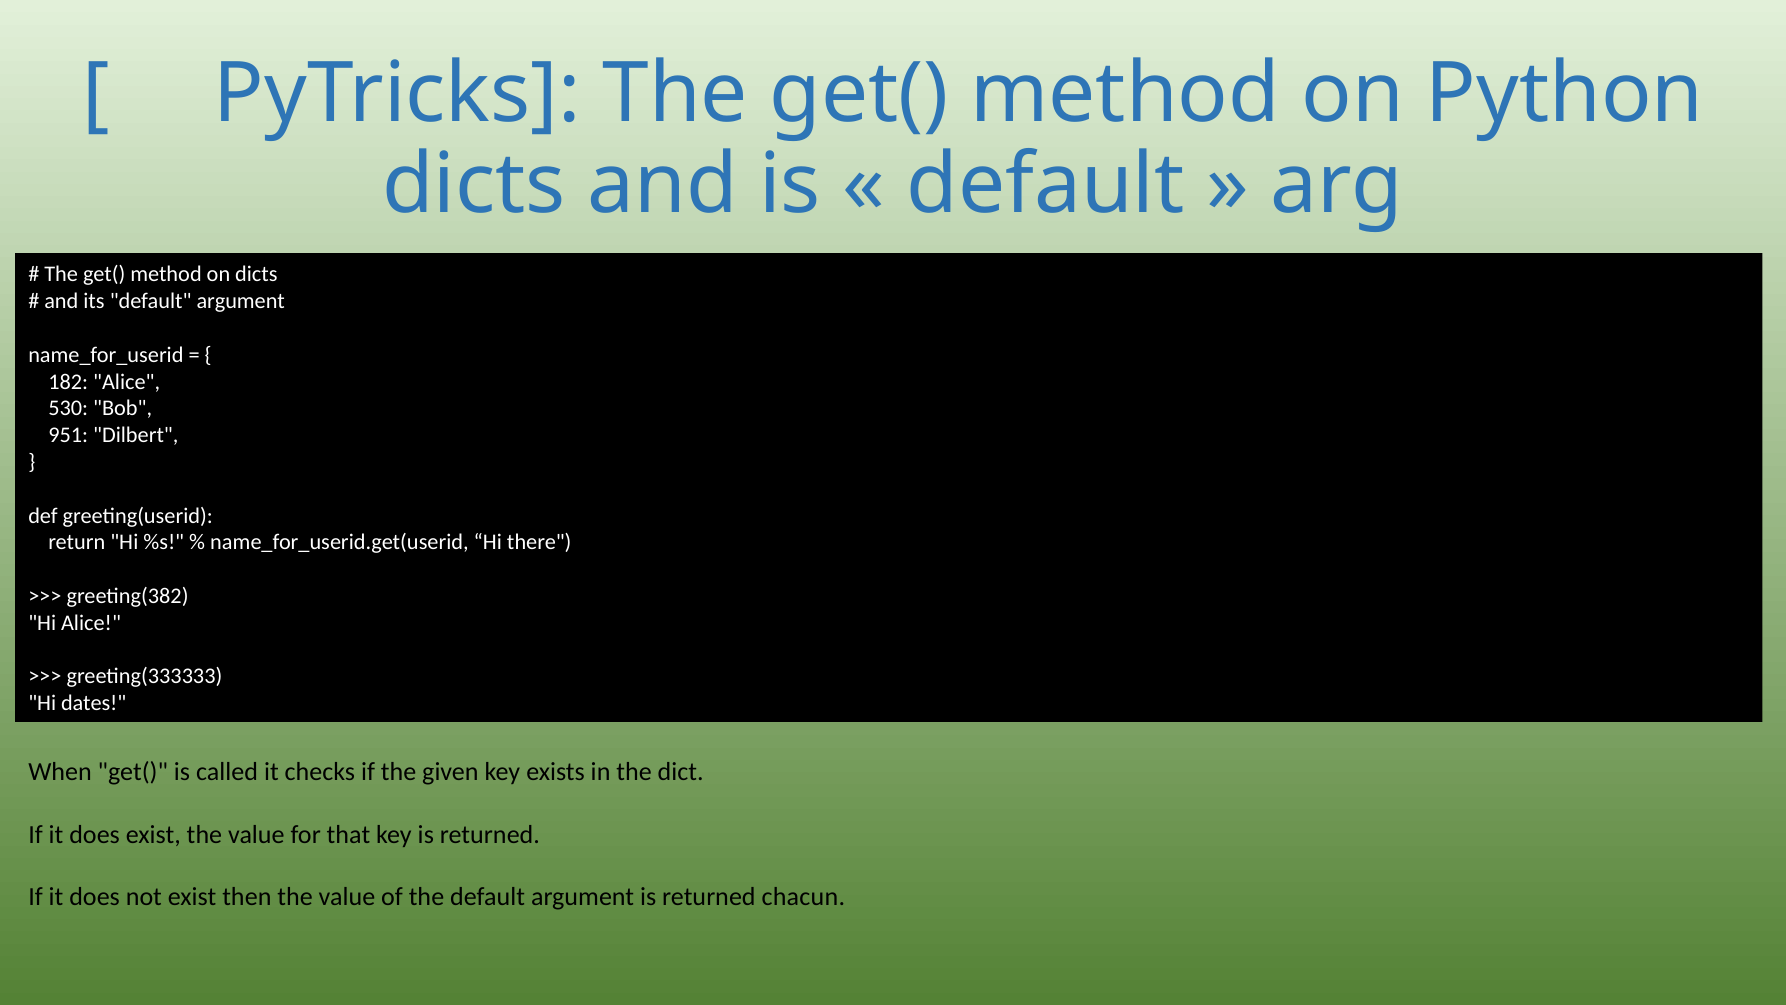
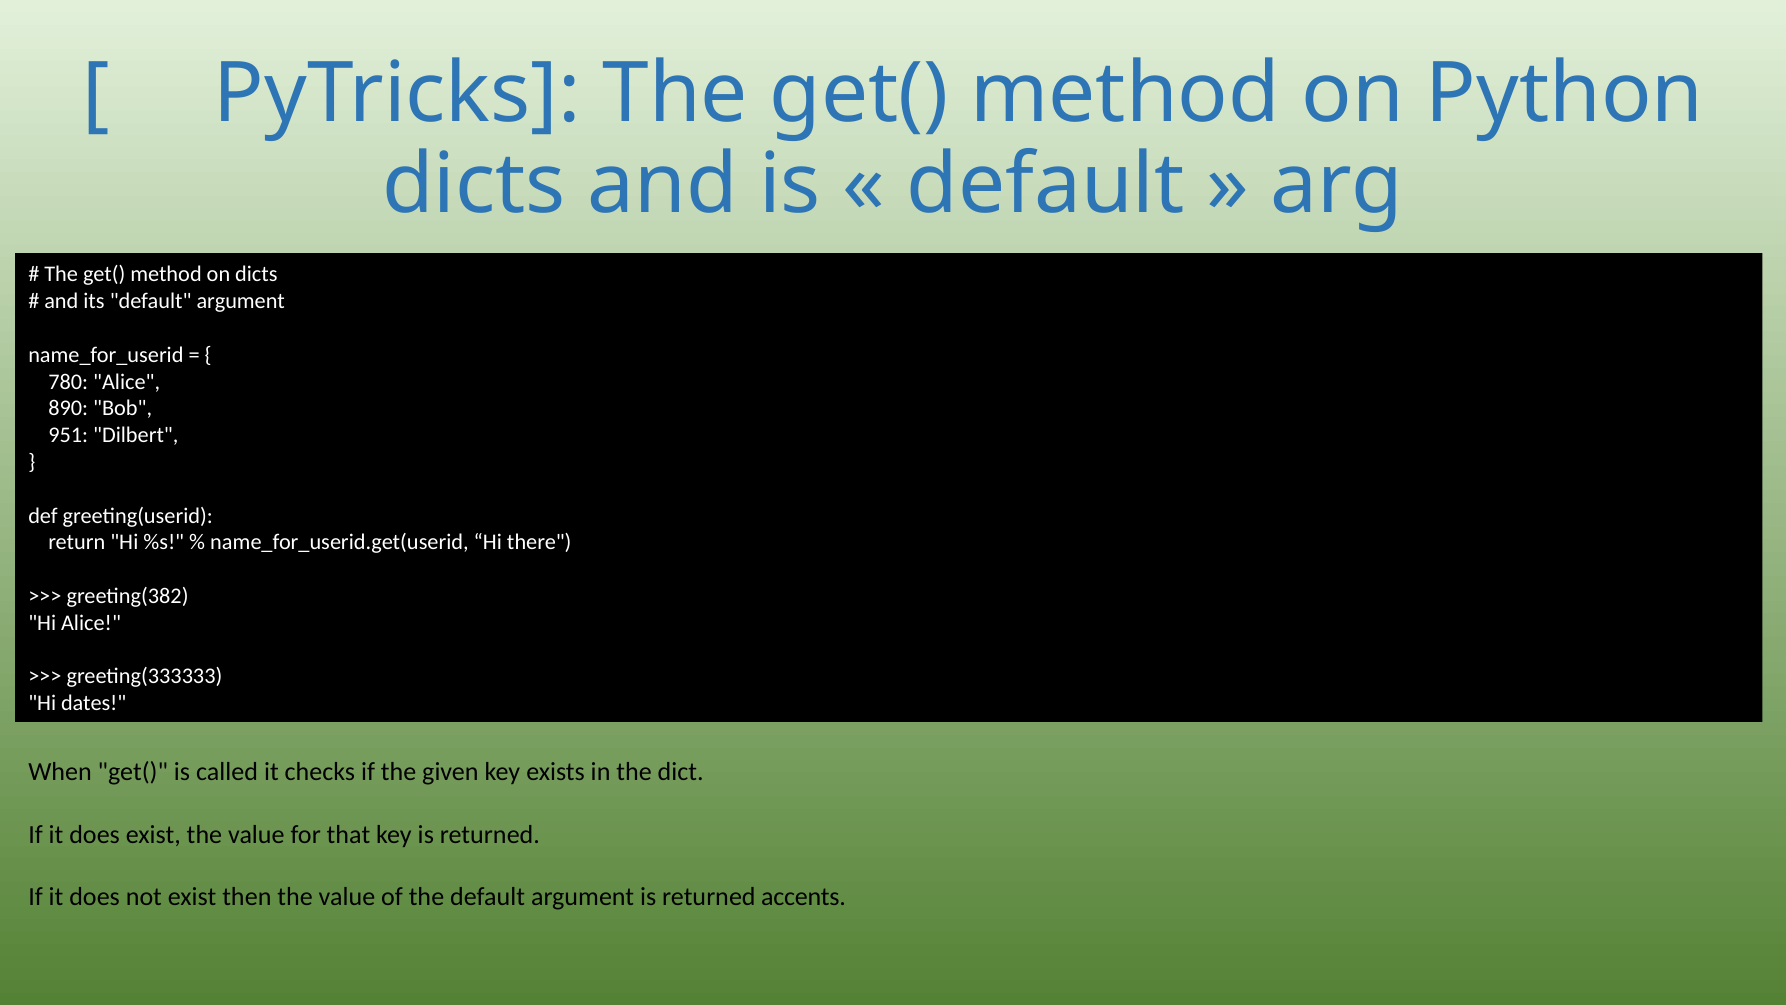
182: 182 -> 780
530: 530 -> 890
chacun: chacun -> accents
